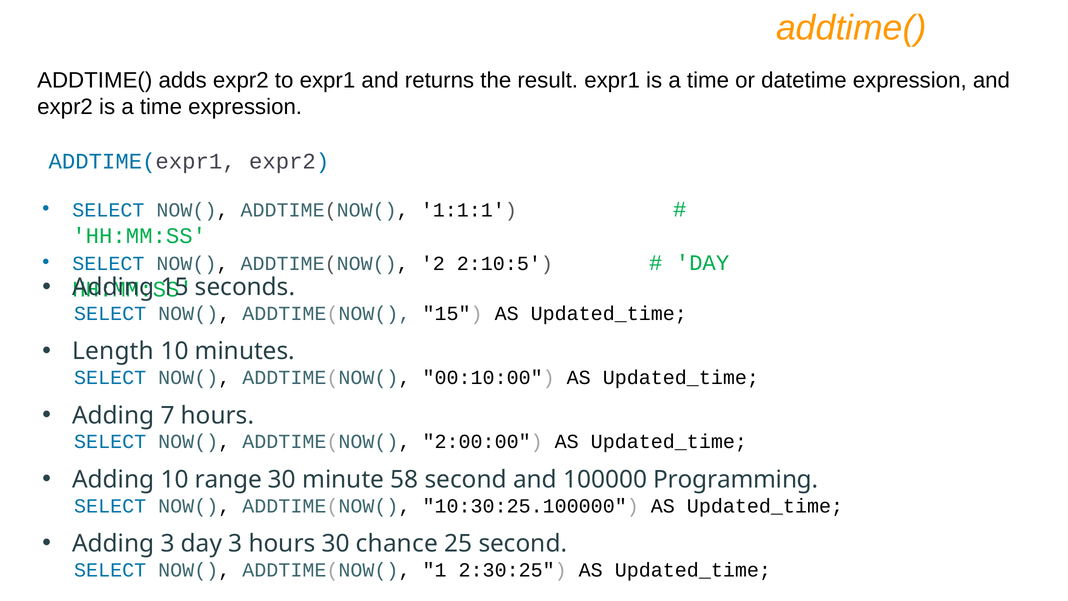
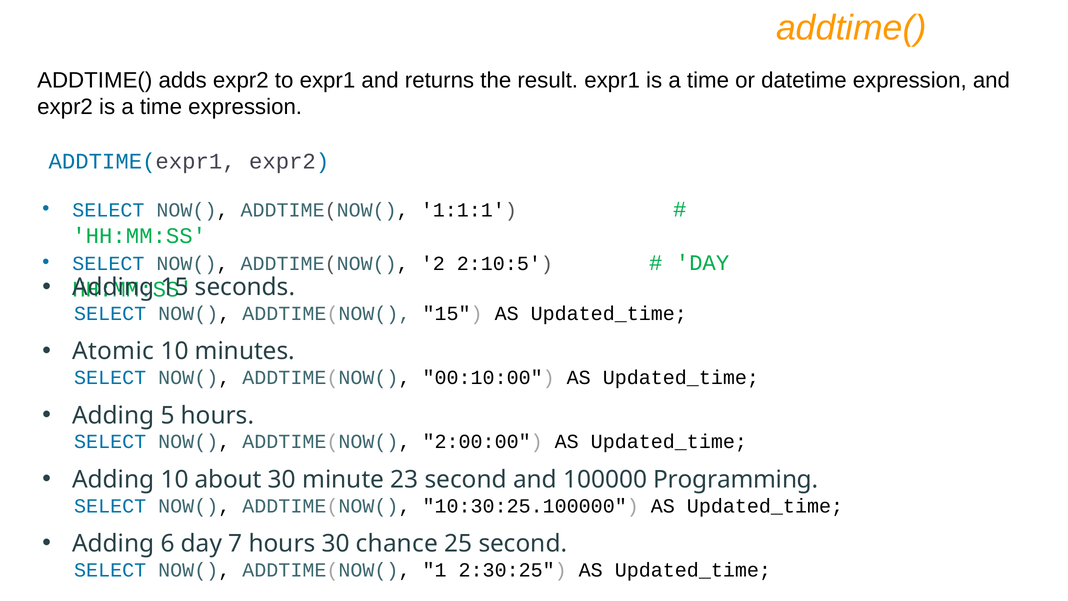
Length: Length -> Atomic
7: 7 -> 5
range: range -> about
58: 58 -> 23
Adding 3: 3 -> 6
day 3: 3 -> 7
